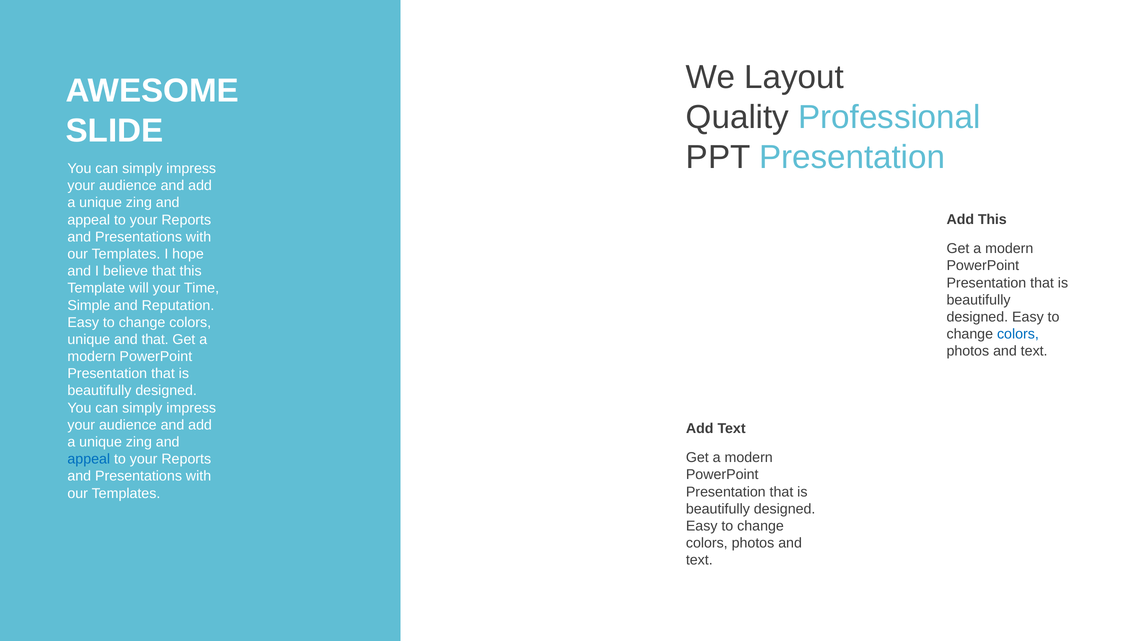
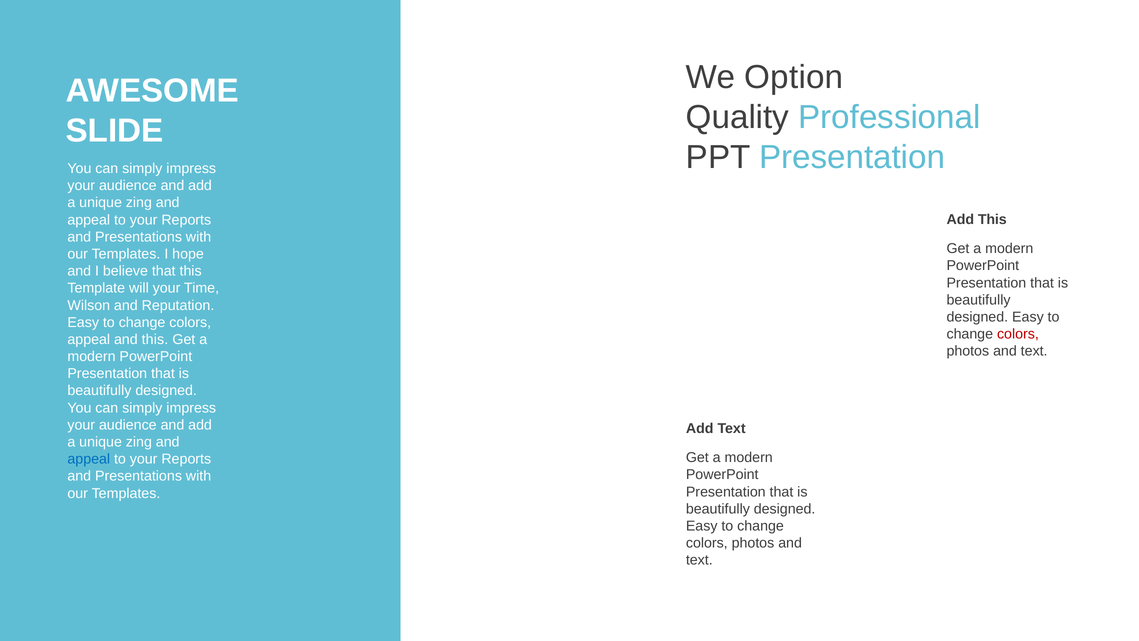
Layout: Layout -> Option
Simple: Simple -> Wilson
colors at (1018, 334) colour: blue -> red
unique at (89, 339): unique -> appeal
and that: that -> this
